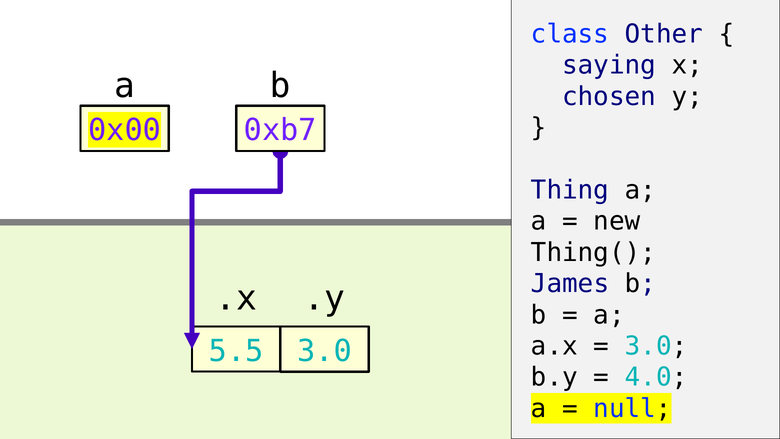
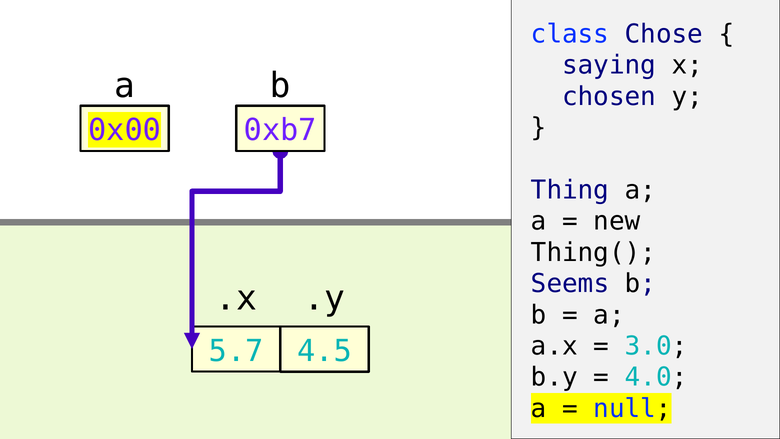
Other: Other -> Chose
James: James -> Seems
5.5: 5.5 -> 5.7
3.0 at (325, 351): 3.0 -> 4.5
